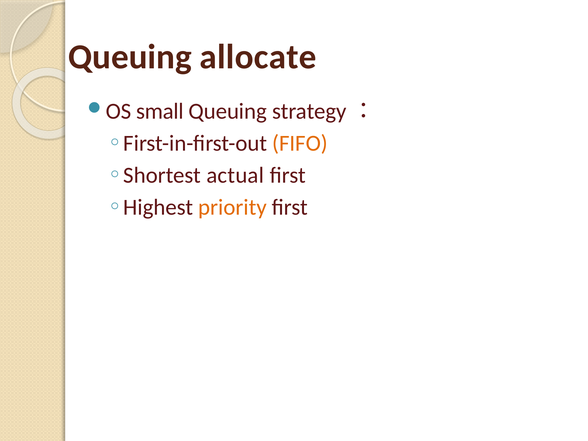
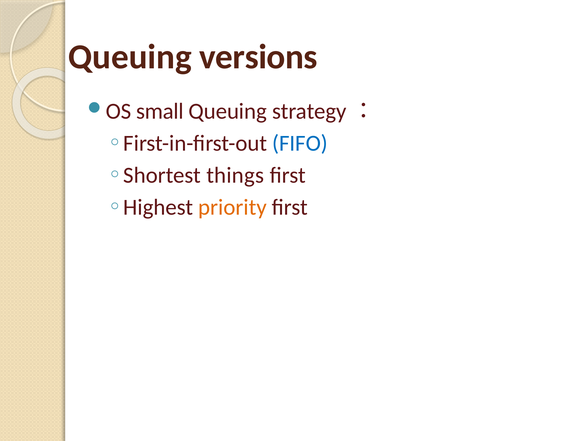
allocate: allocate -> versions
FIFO colour: orange -> blue
actual: actual -> things
